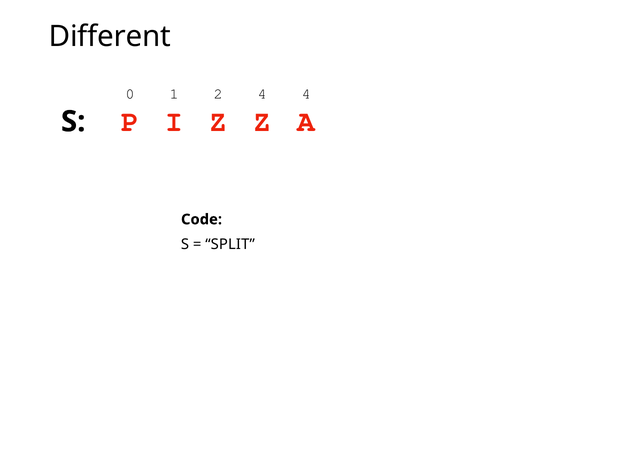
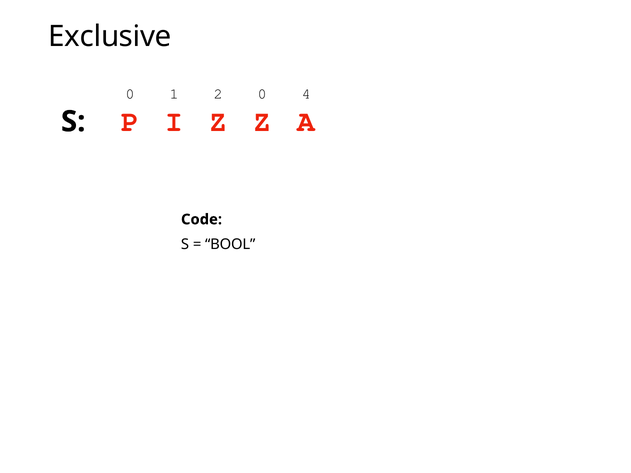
Different: Different -> Exclusive
2 4: 4 -> 0
SPLIT: SPLIT -> BOOL
